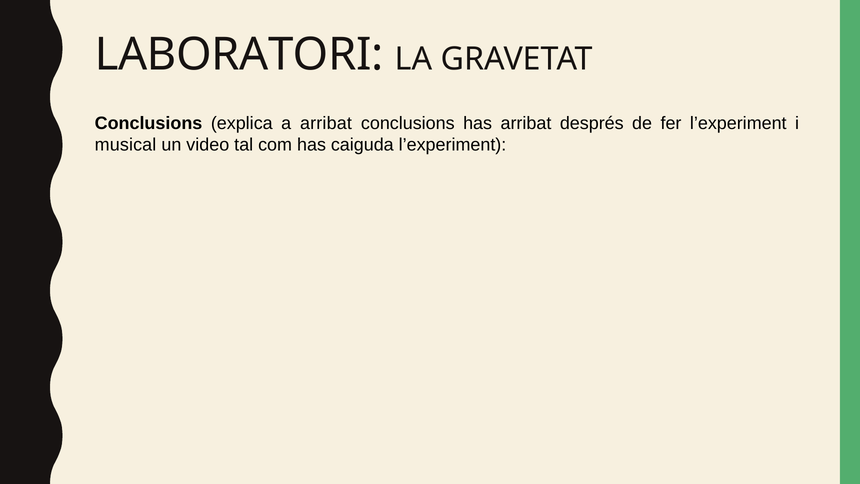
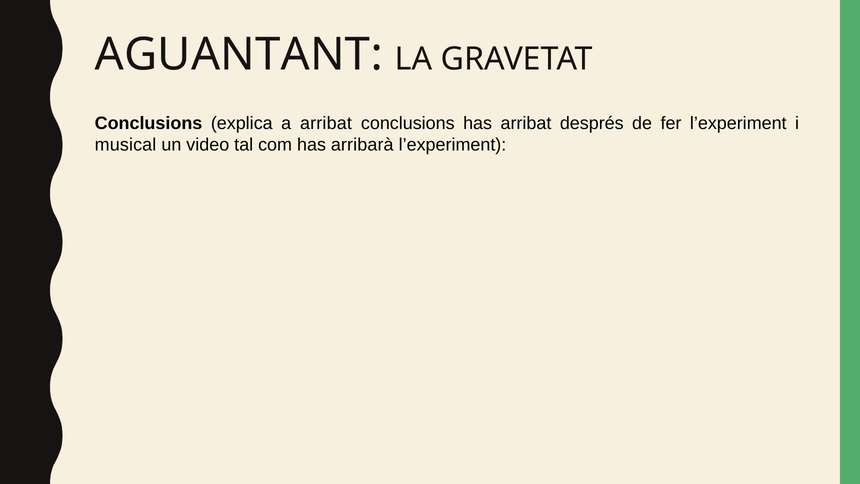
LABORATORI: LABORATORI -> AGUANTANT
caiguda: caiguda -> arribarà
